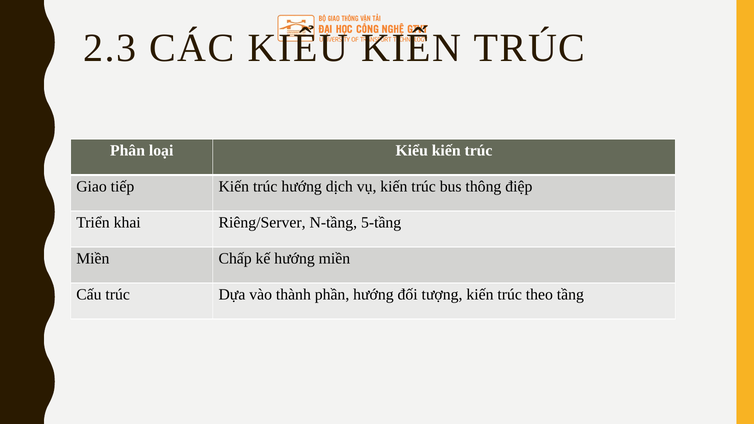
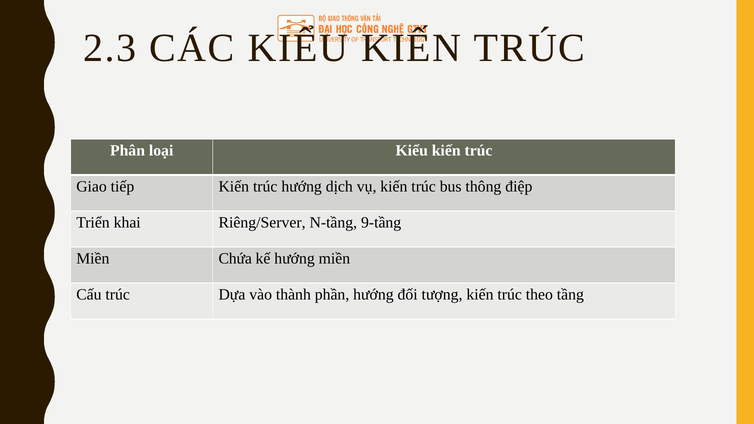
5-tầng: 5-tầng -> 9-tầng
Chấp: Chấp -> Chứa
